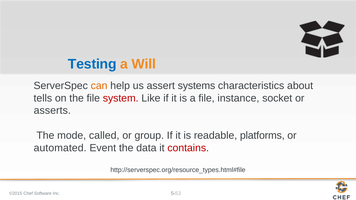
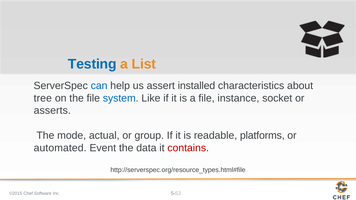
Will: Will -> List
can colour: orange -> blue
systems: systems -> installed
tells: tells -> tree
system colour: red -> blue
called: called -> actual
